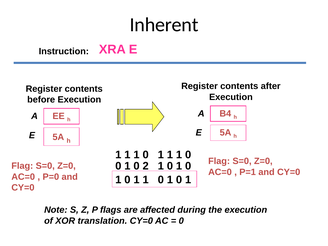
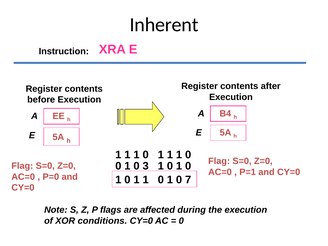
2: 2 -> 3
1 at (188, 180): 1 -> 7
translation: translation -> conditions
